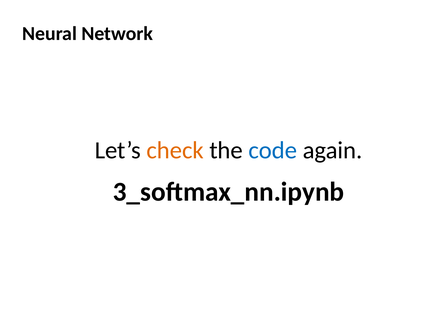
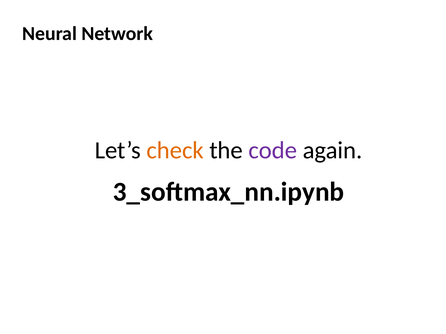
code colour: blue -> purple
